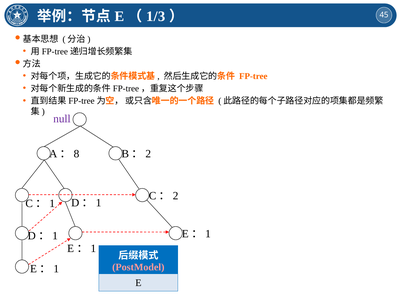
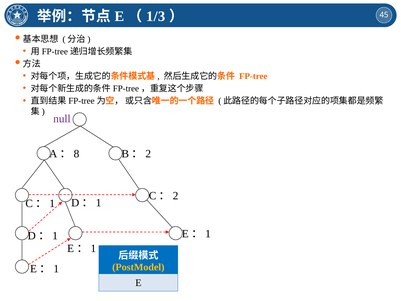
PostModel colour: pink -> yellow
